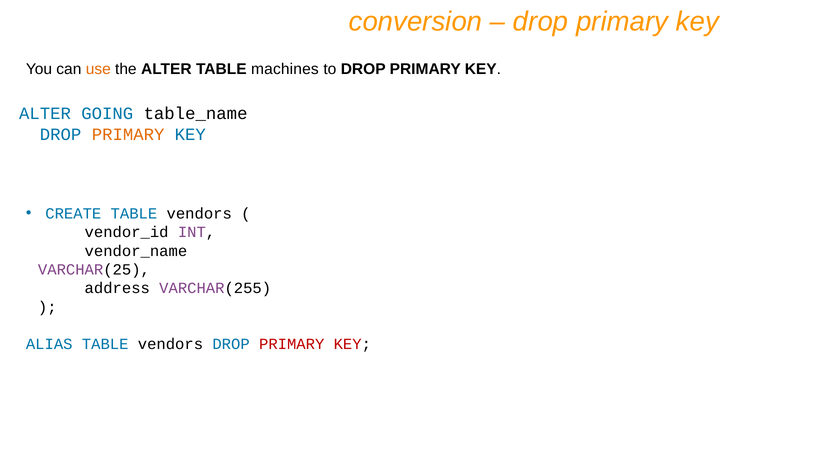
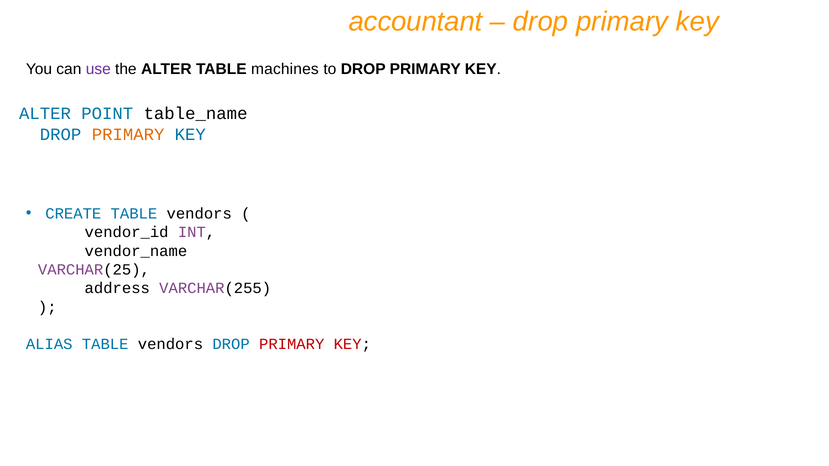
conversion: conversion -> accountant
use colour: orange -> purple
GOING: GOING -> POINT
